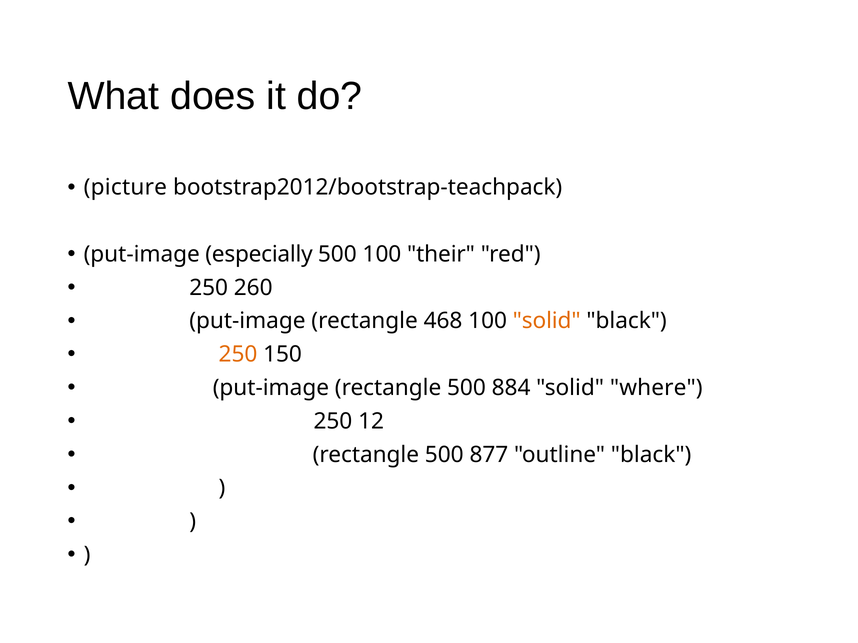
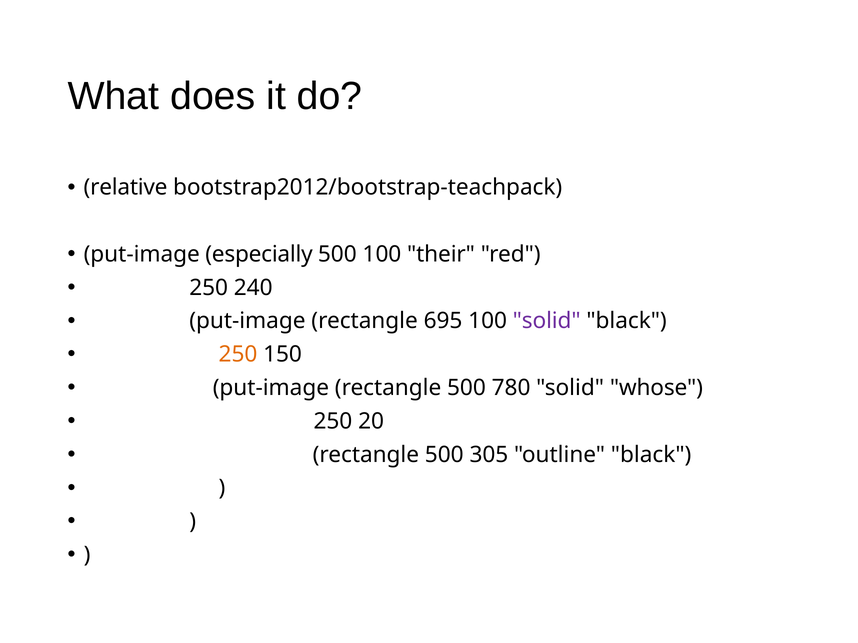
picture: picture -> relative
260: 260 -> 240
468: 468 -> 695
solid at (547, 321) colour: orange -> purple
884: 884 -> 780
where: where -> whose
12: 12 -> 20
877: 877 -> 305
